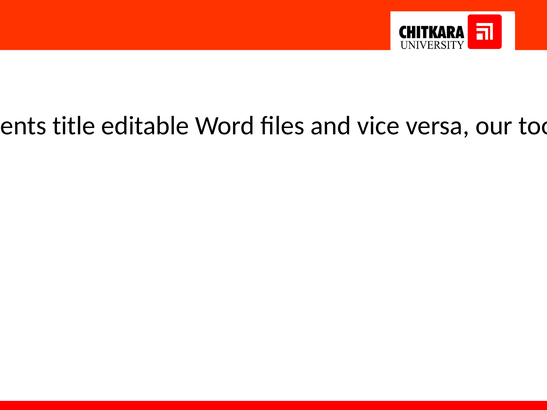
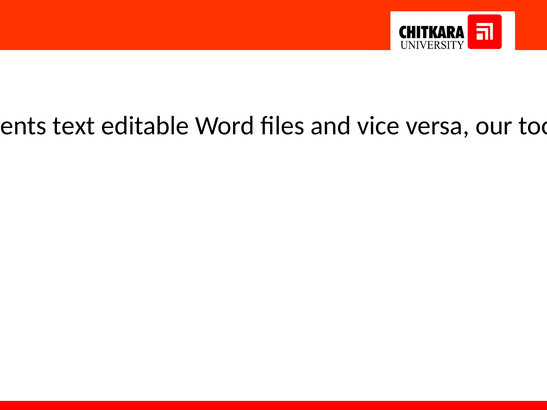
title: title -> text
